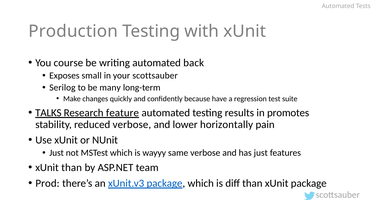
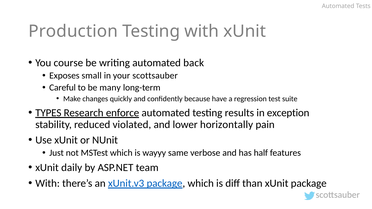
Serilog: Serilog -> Careful
TALKS: TALKS -> TYPES
feature: feature -> enforce
promotes: promotes -> exception
reduced verbose: verbose -> violated
has just: just -> half
xUnit than: than -> daily
Prod at (48, 184): Prod -> With
